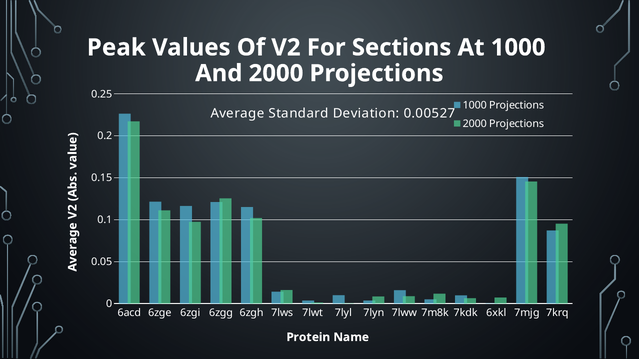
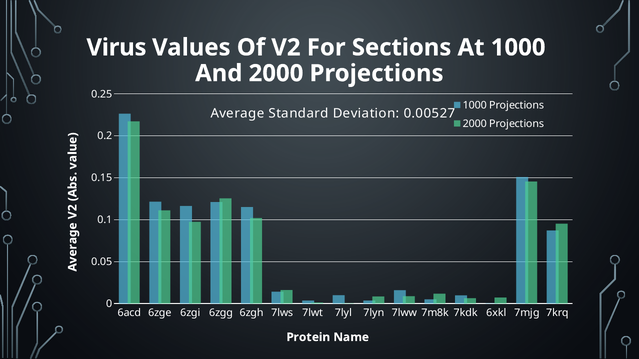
Peak: Peak -> Virus
